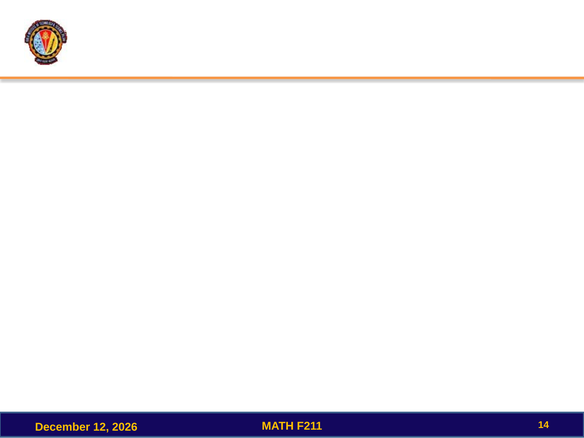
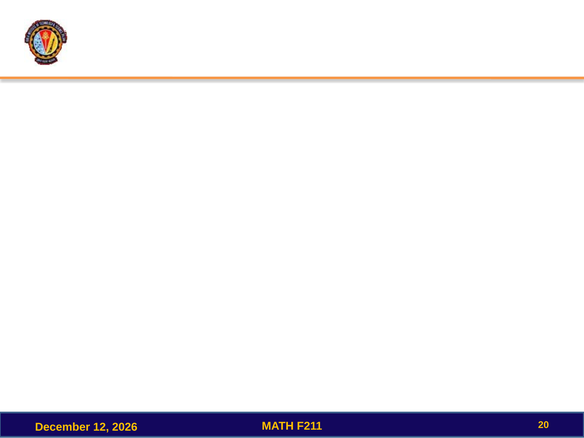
14: 14 -> 20
